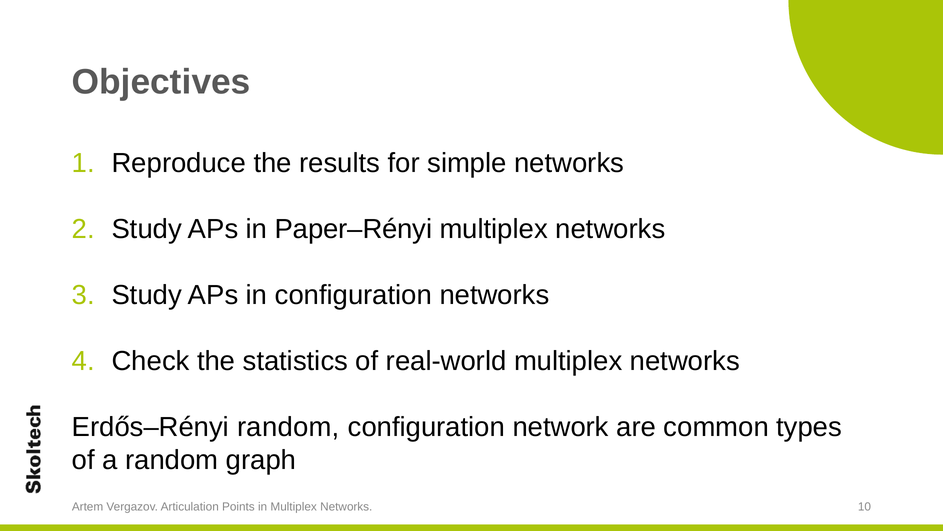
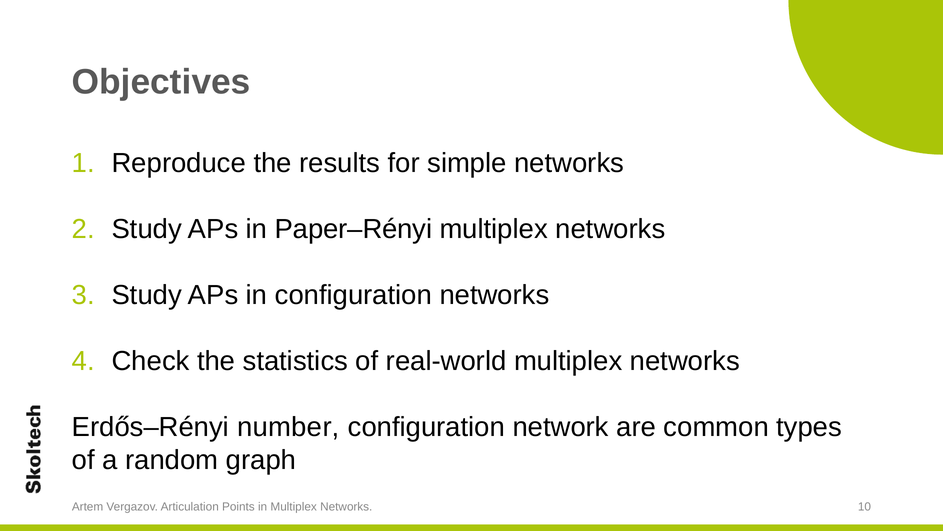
Erdős–Rényi random: random -> number
